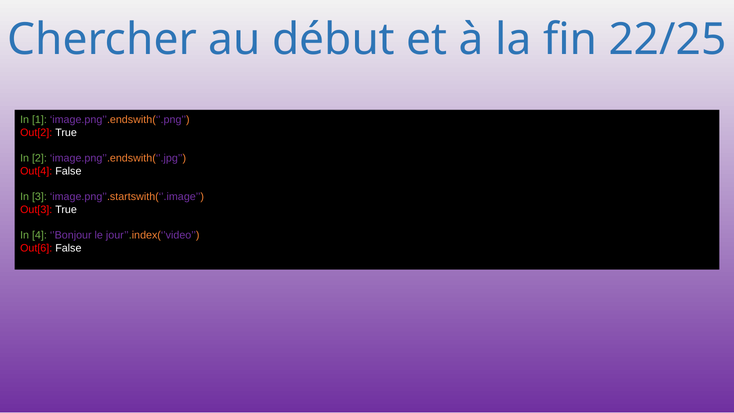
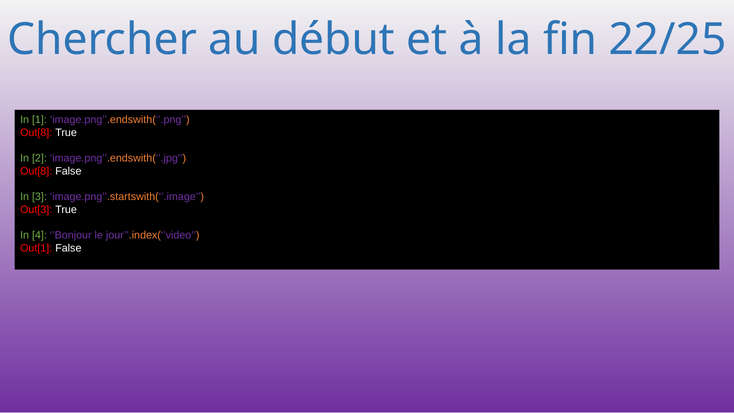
Out[2 at (36, 133): Out[2 -> Out[8
Out[4 at (36, 171): Out[4 -> Out[8
Out[6: Out[6 -> Out[1
